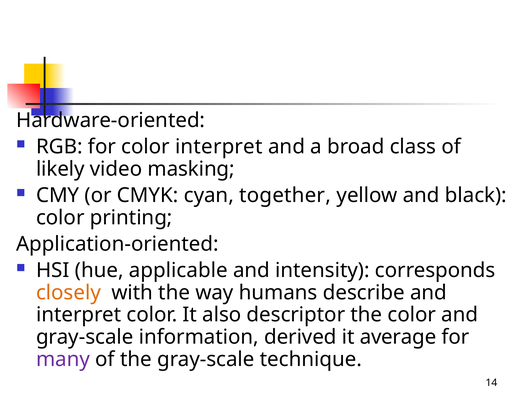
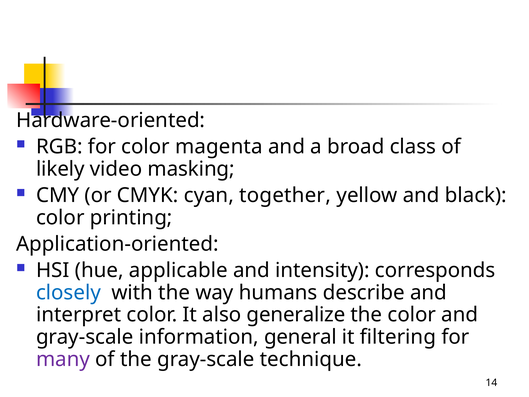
color interpret: interpret -> magenta
closely colour: orange -> blue
descriptor: descriptor -> generalize
derived: derived -> general
average: average -> filtering
